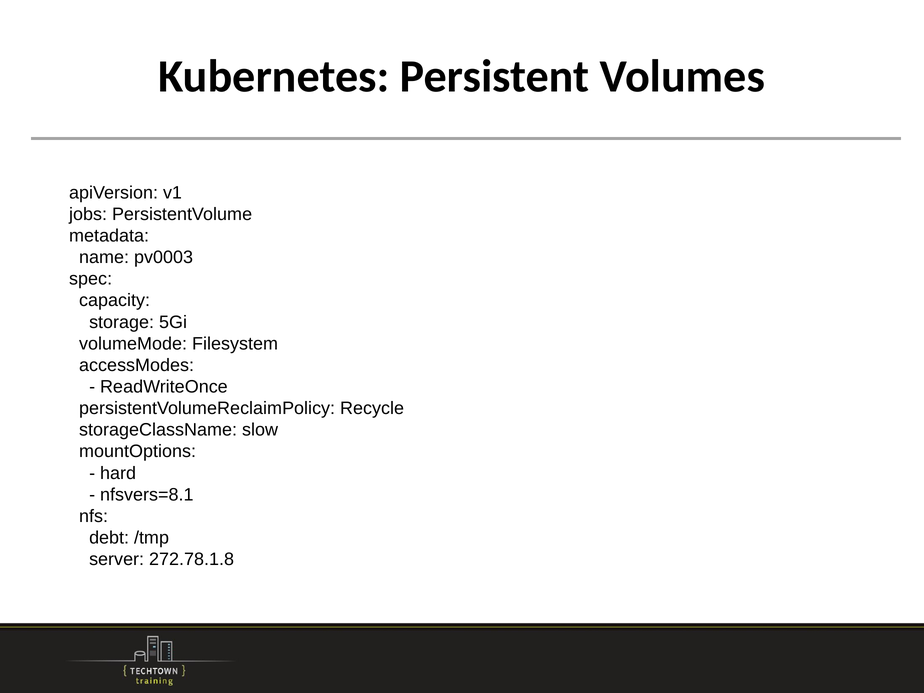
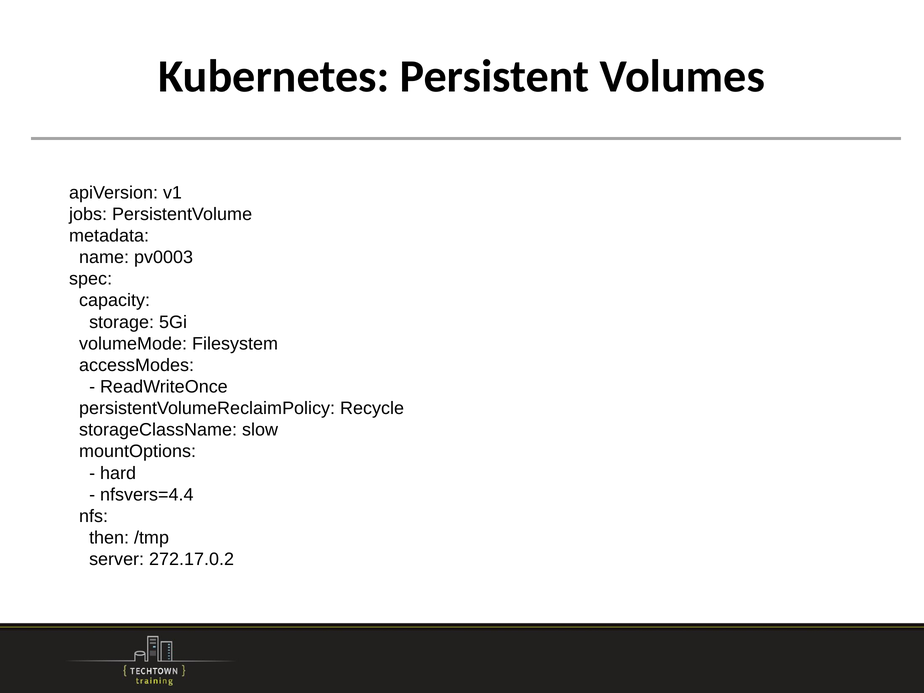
nfsvers=8.1: nfsvers=8.1 -> nfsvers=4.4
debt: debt -> then
272.78.1.8: 272.78.1.8 -> 272.17.0.2
